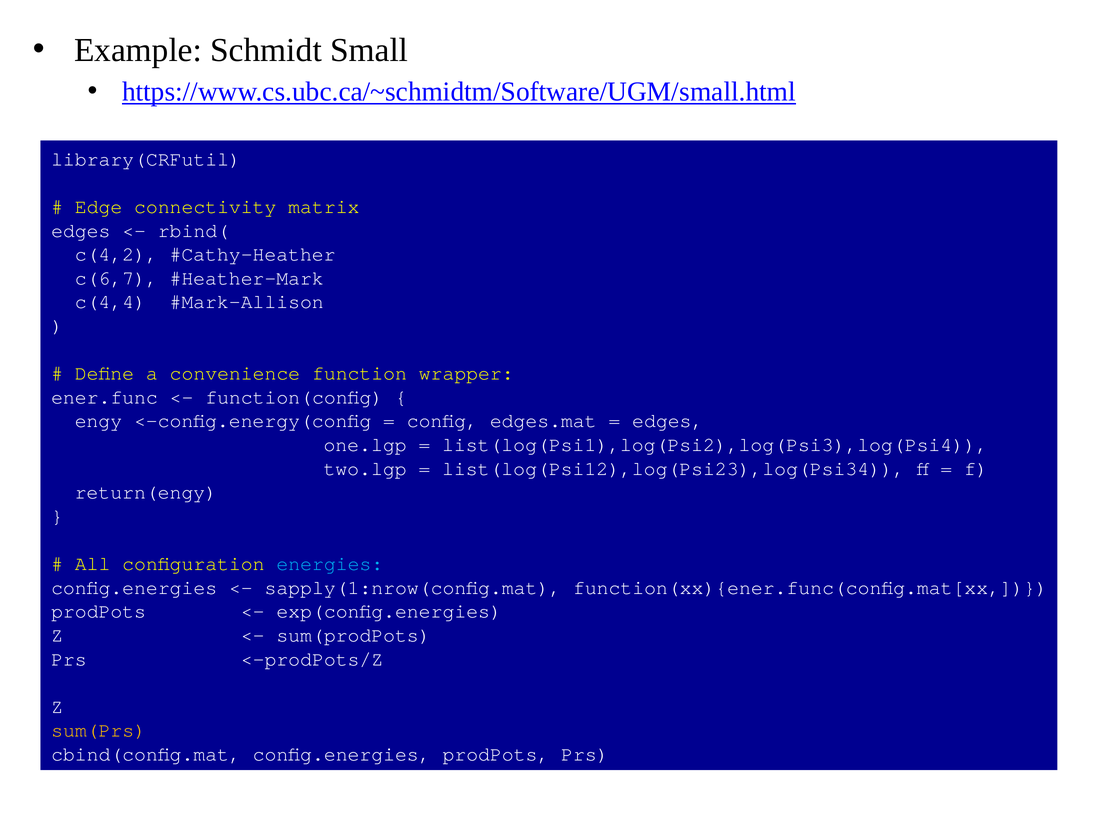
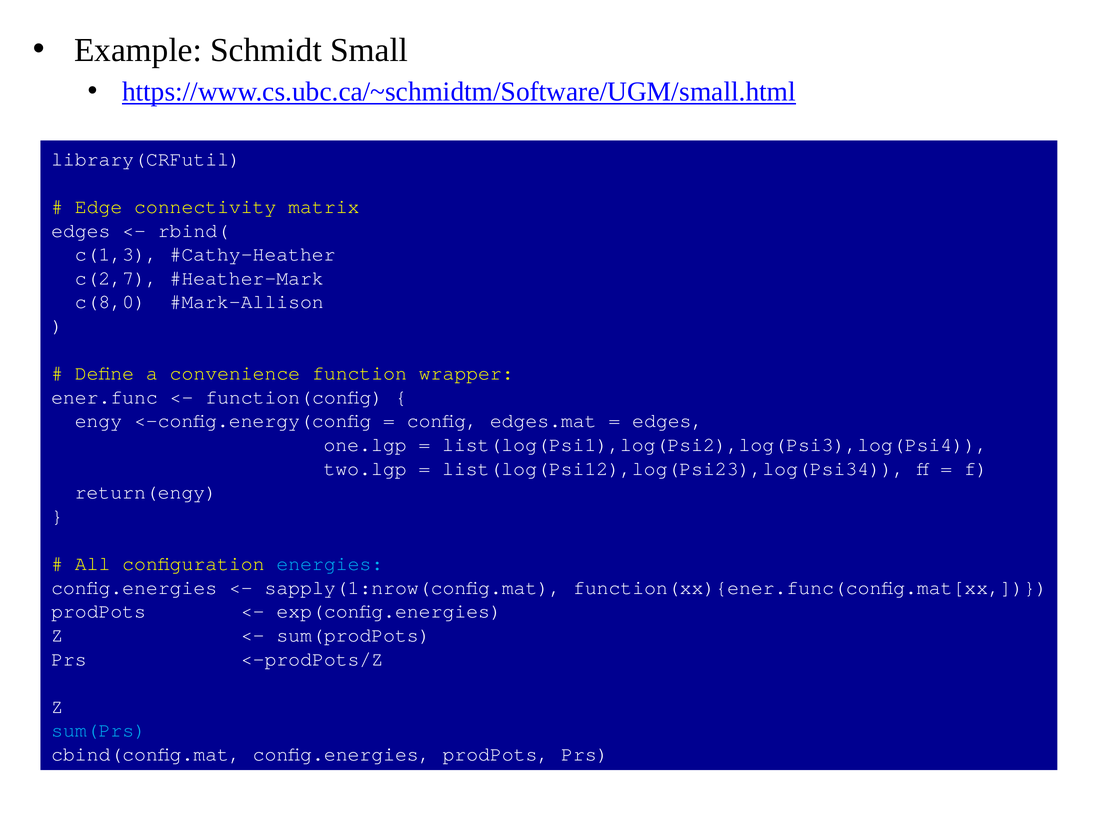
c(4,2: c(4,2 -> c(1,3
c(6,7: c(6,7 -> c(2,7
c(4,4: c(4,4 -> c(8,0
sum(Prs colour: yellow -> light blue
